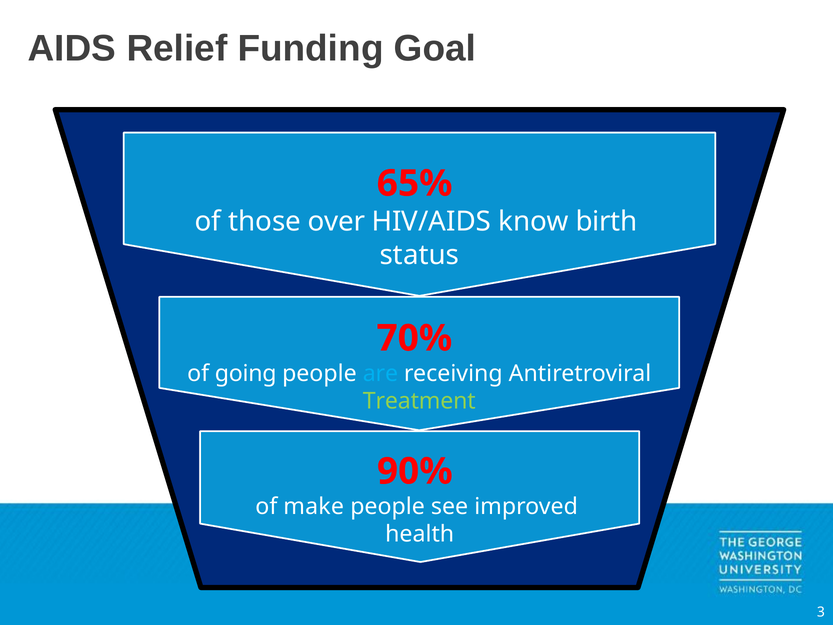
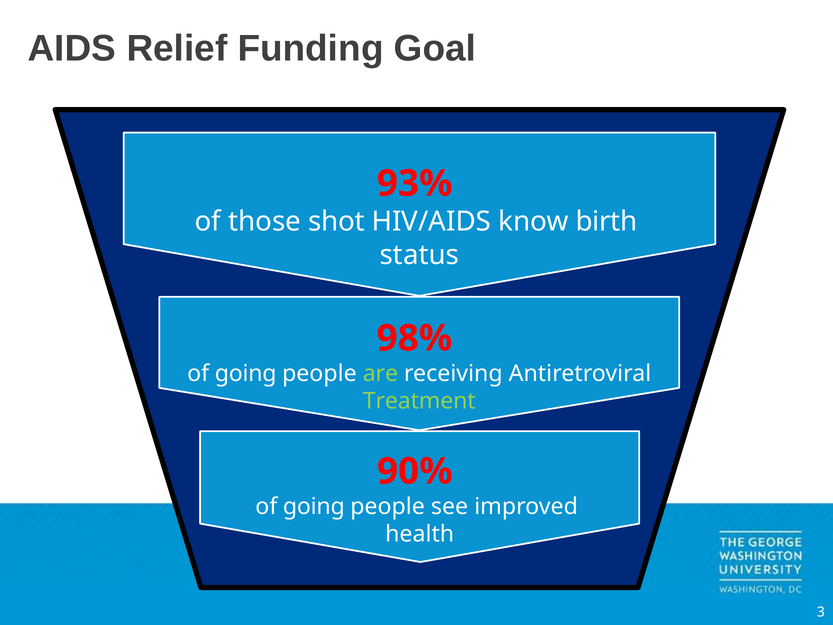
65%: 65% -> 93%
over: over -> shot
70%: 70% -> 98%
are colour: light blue -> light green
make at (314, 506): make -> going
